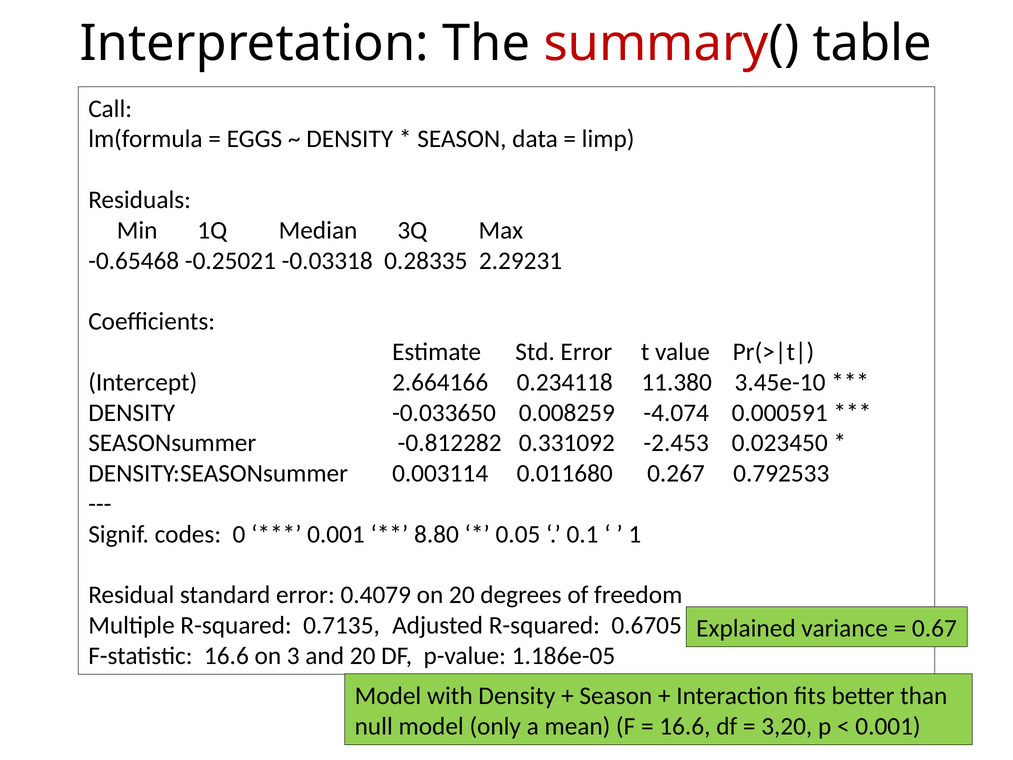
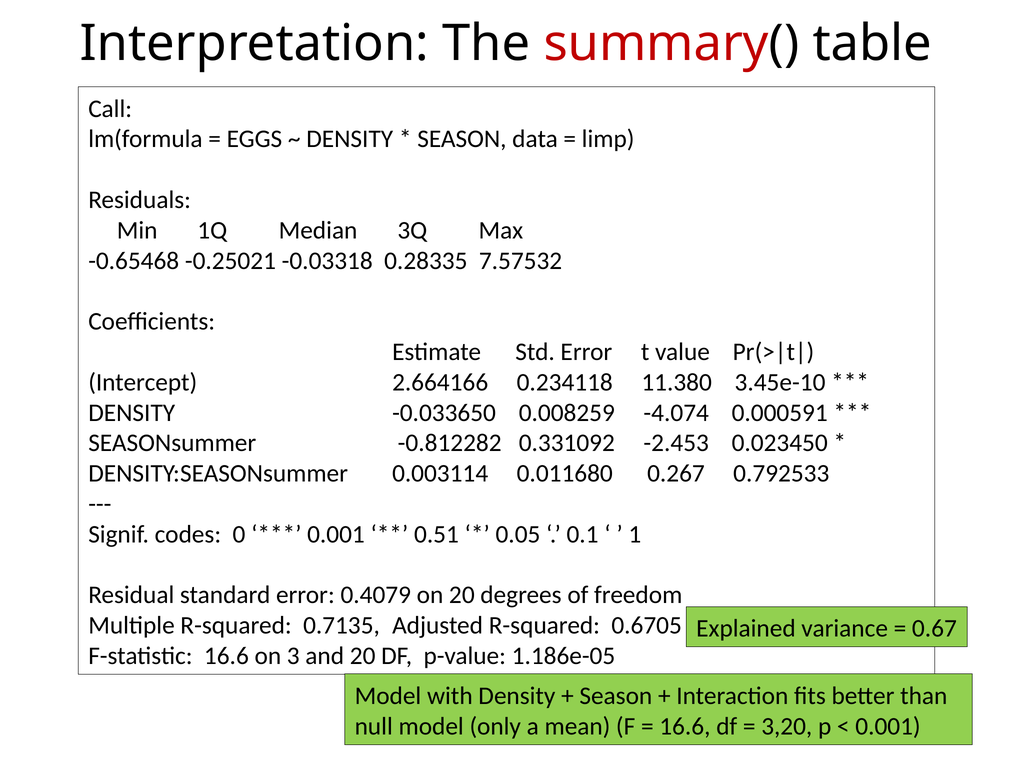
2.29231: 2.29231 -> 7.57532
8.80: 8.80 -> 0.51
